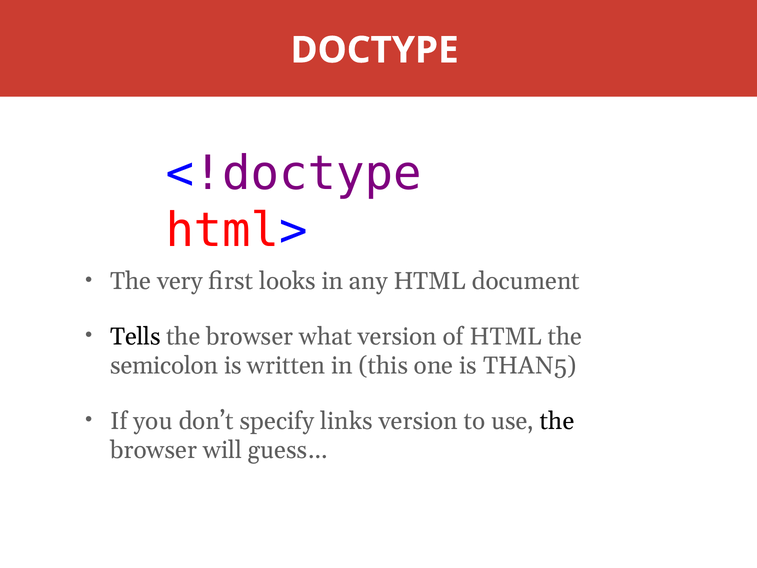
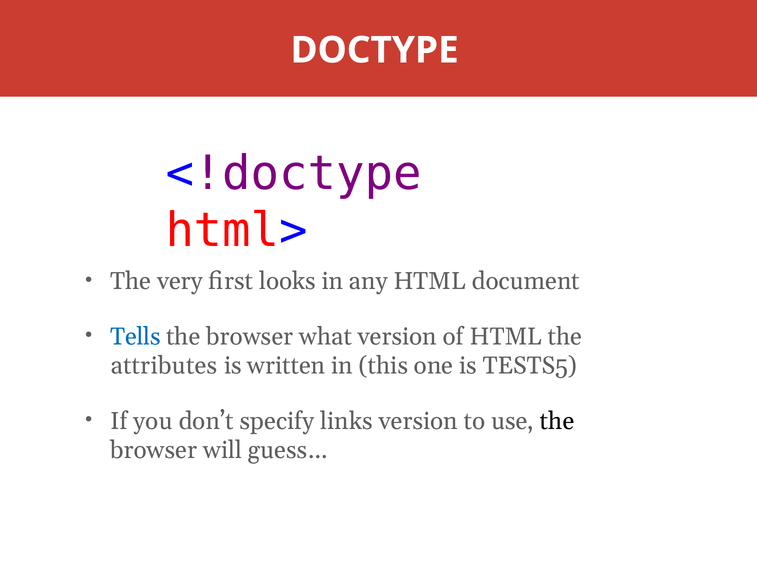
Tells colour: black -> blue
semicolon: semicolon -> attributes
THAN5: THAN5 -> TESTS5
